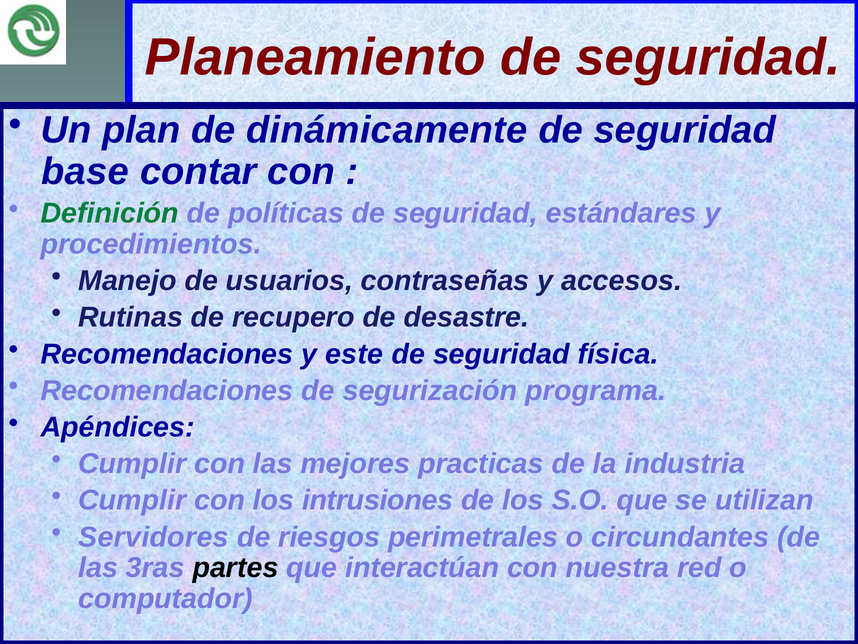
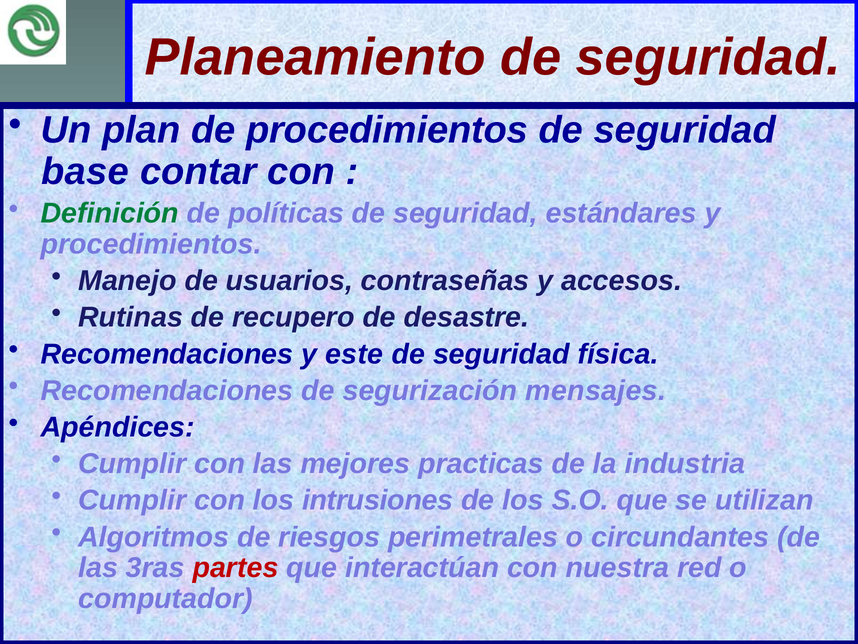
de dinámicamente: dinámicamente -> procedimientos
programa: programa -> mensajes
Servidores: Servidores -> Algoritmos
partes colour: black -> red
